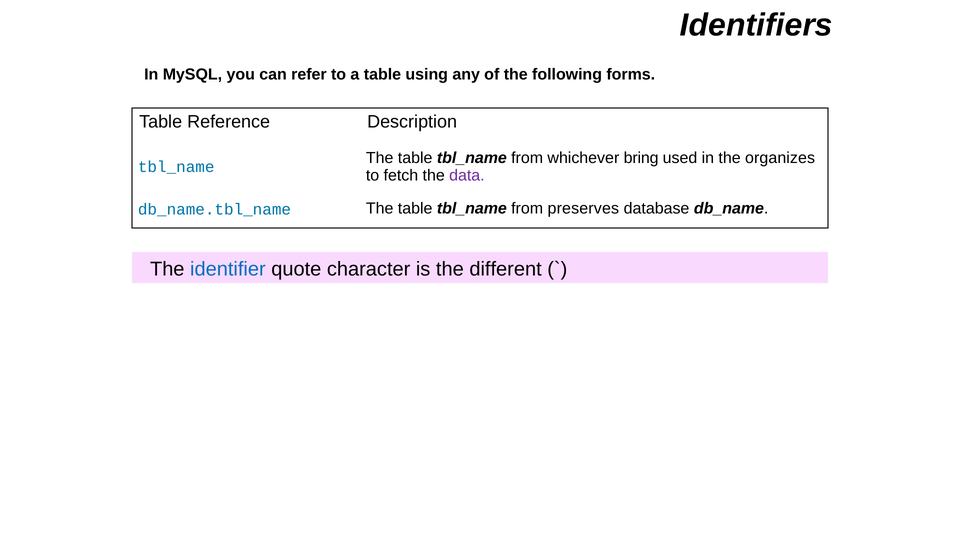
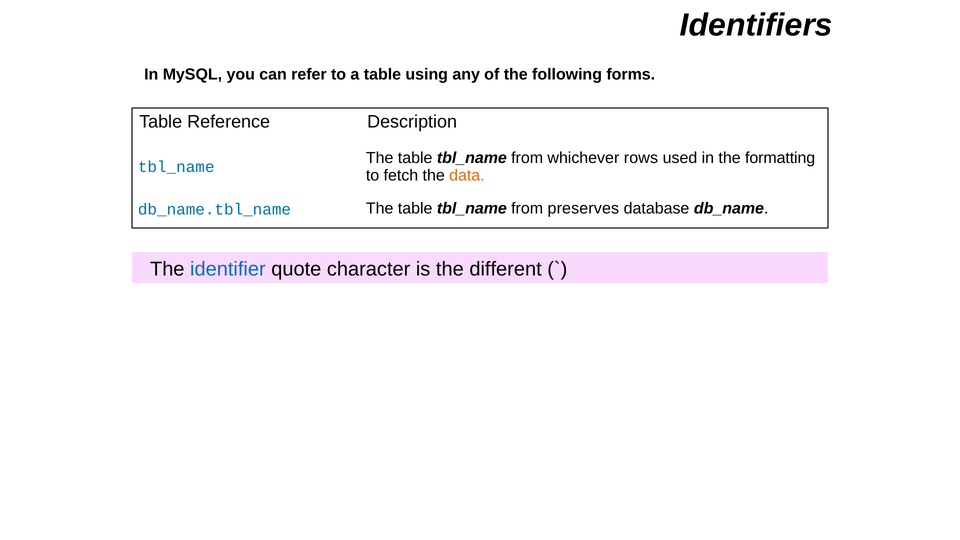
bring: bring -> rows
organizes: organizes -> formatting
data colour: purple -> orange
